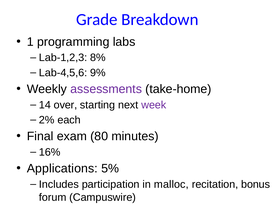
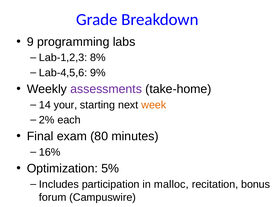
1: 1 -> 9
over: over -> your
week colour: purple -> orange
Applications: Applications -> Optimization
